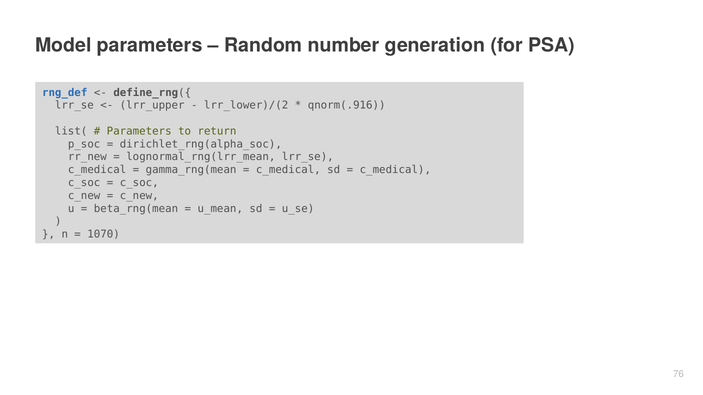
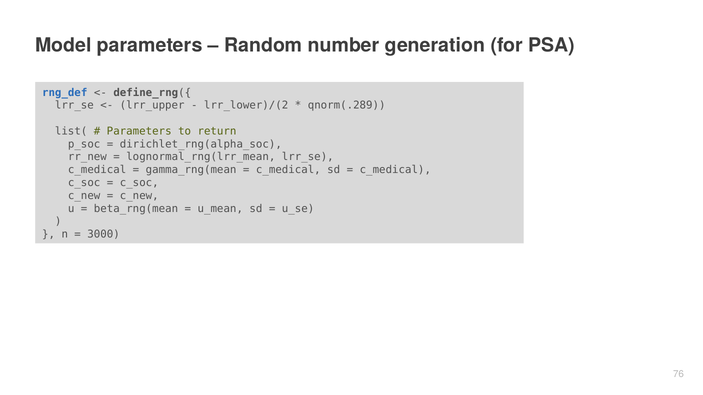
qnorm(.916: qnorm(.916 -> qnorm(.289
1070: 1070 -> 3000
